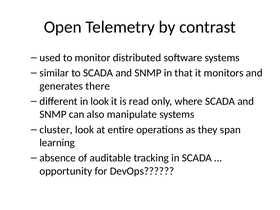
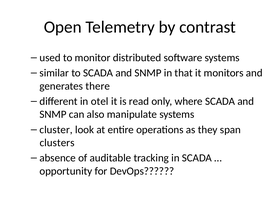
in look: look -> otel
learning: learning -> clusters
